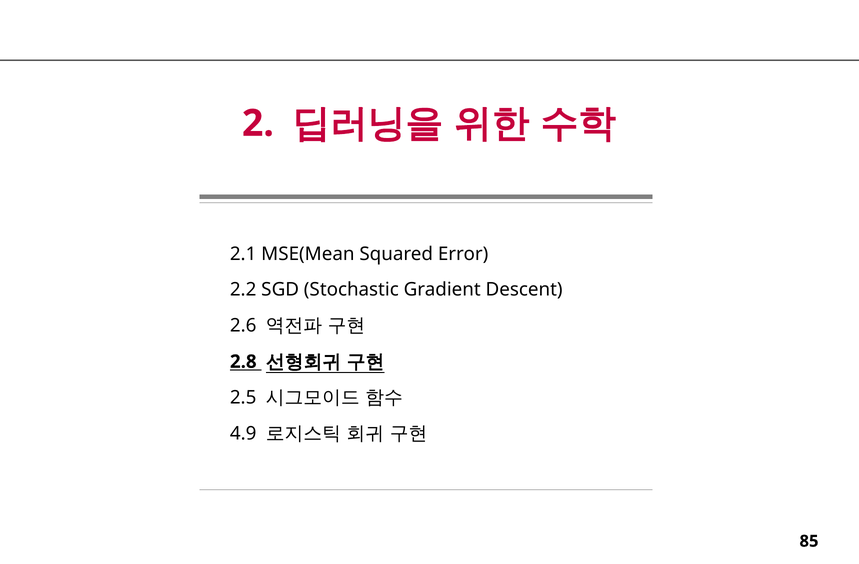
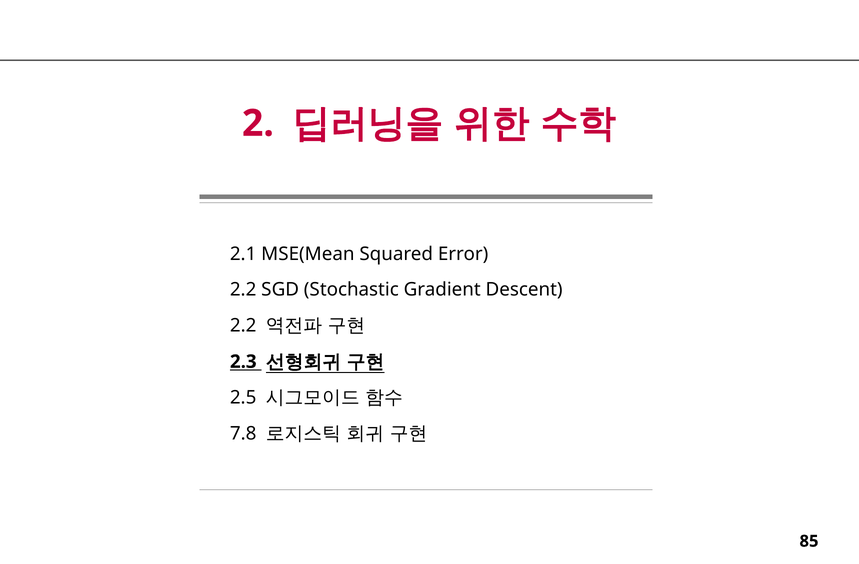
2.6 at (243, 326): 2.6 -> 2.2
2.8: 2.8 -> 2.3
4.9: 4.9 -> 7.8
